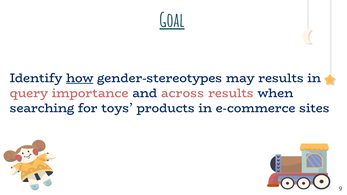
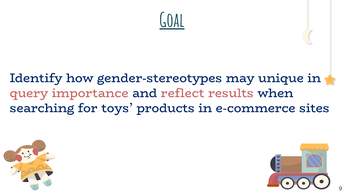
how underline: present -> none
may results: results -> unique
across: across -> reflect
